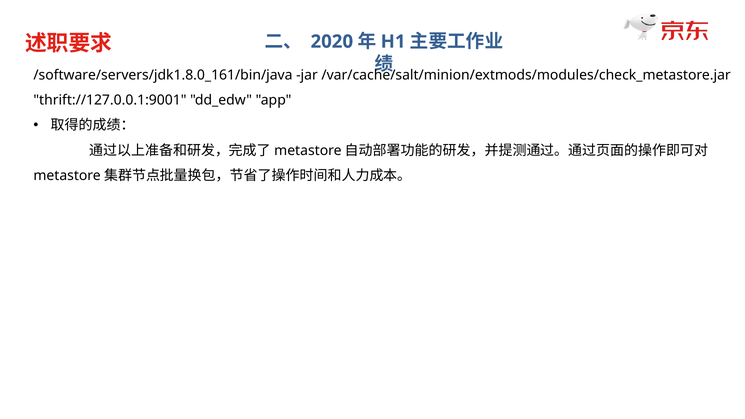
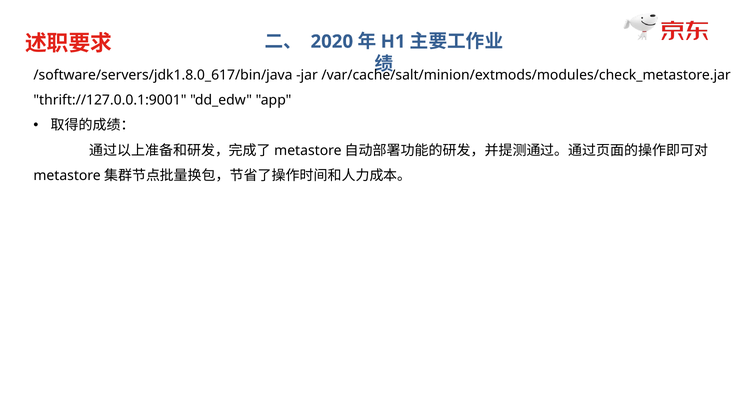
/software/servers/jdk1.8.0_161/bin/java: /software/servers/jdk1.8.0_161/bin/java -> /software/servers/jdk1.8.0_617/bin/java
